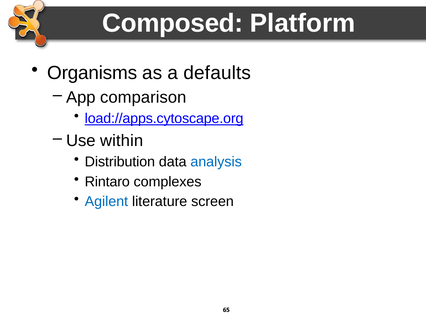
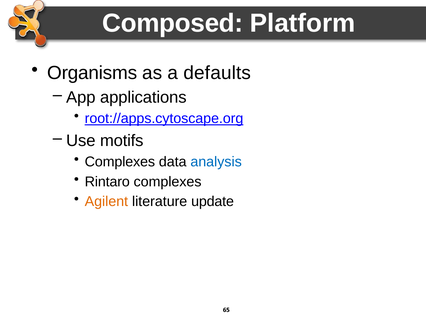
comparison: comparison -> applications
load://apps.cytoscape.org: load://apps.cytoscape.org -> root://apps.cytoscape.org
within: within -> motifs
Distribution at (120, 161): Distribution -> Complexes
Agilent colour: blue -> orange
screen: screen -> update
